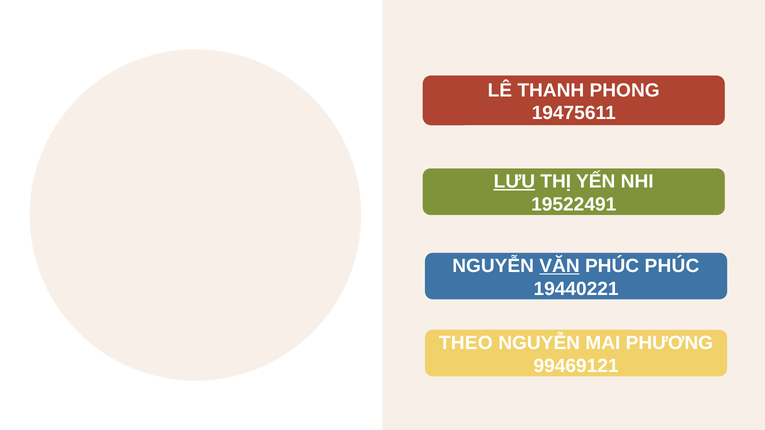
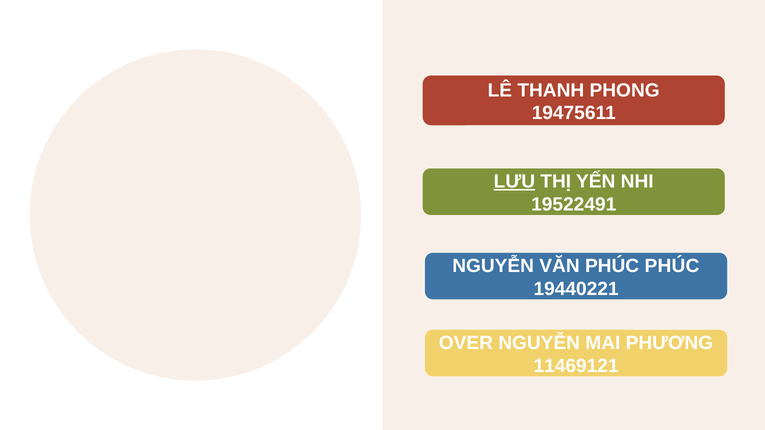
VĂN underline: present -> none
THEO: THEO -> OVER
99469121: 99469121 -> 11469121
